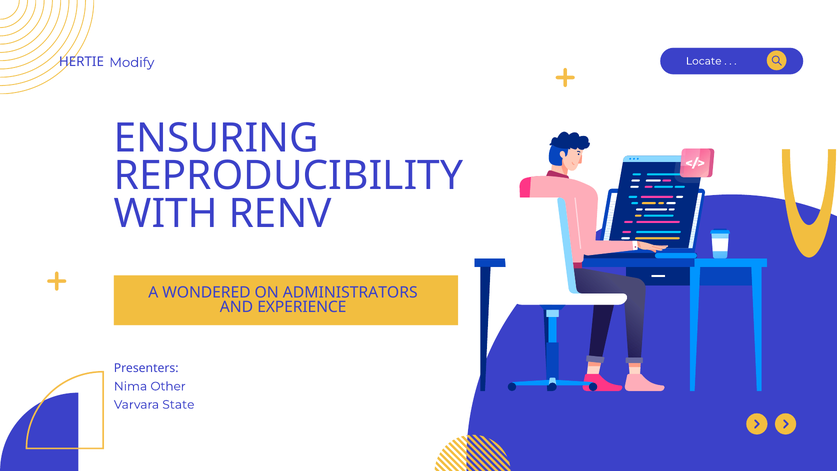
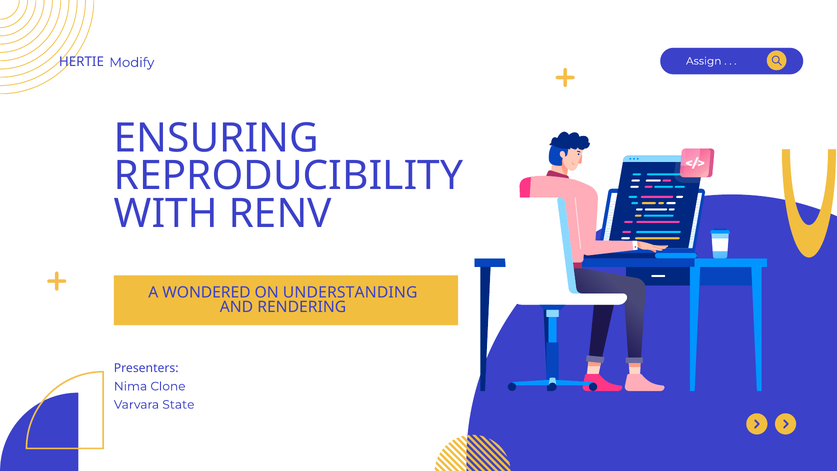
Locate: Locate -> Assign
ADMINISTRATORS: ADMINISTRATORS -> UNDERSTANDING
EXPERIENCE: EXPERIENCE -> RENDERING
Other: Other -> Clone
